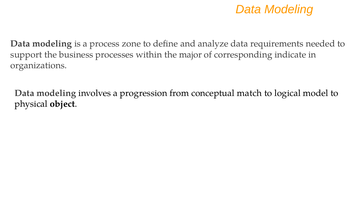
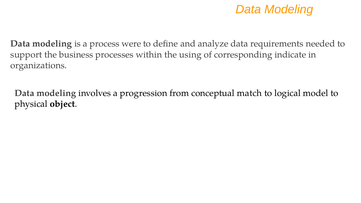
zone: zone -> were
major: major -> using
